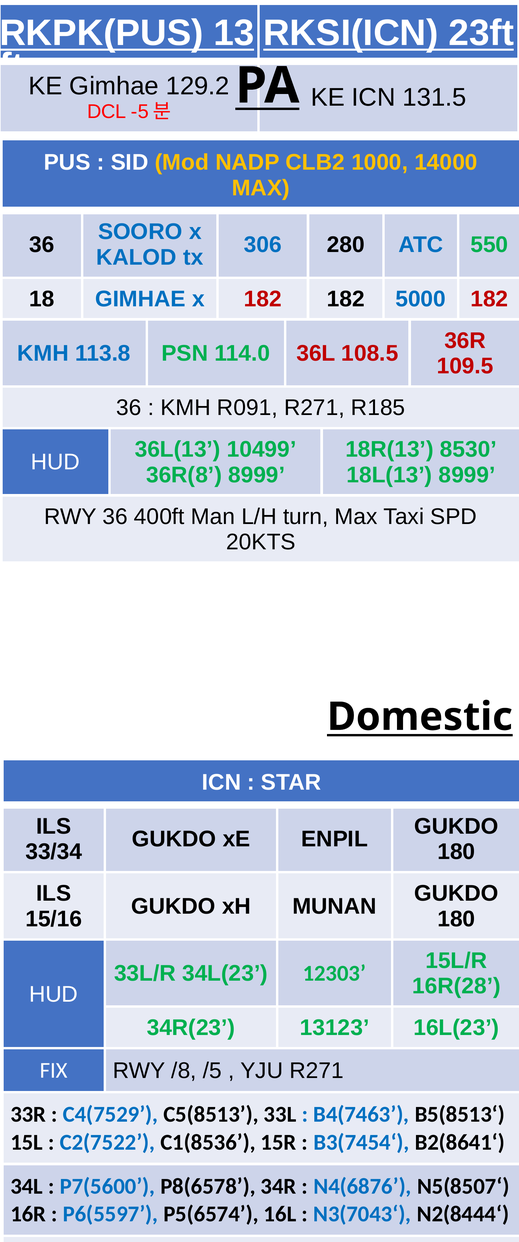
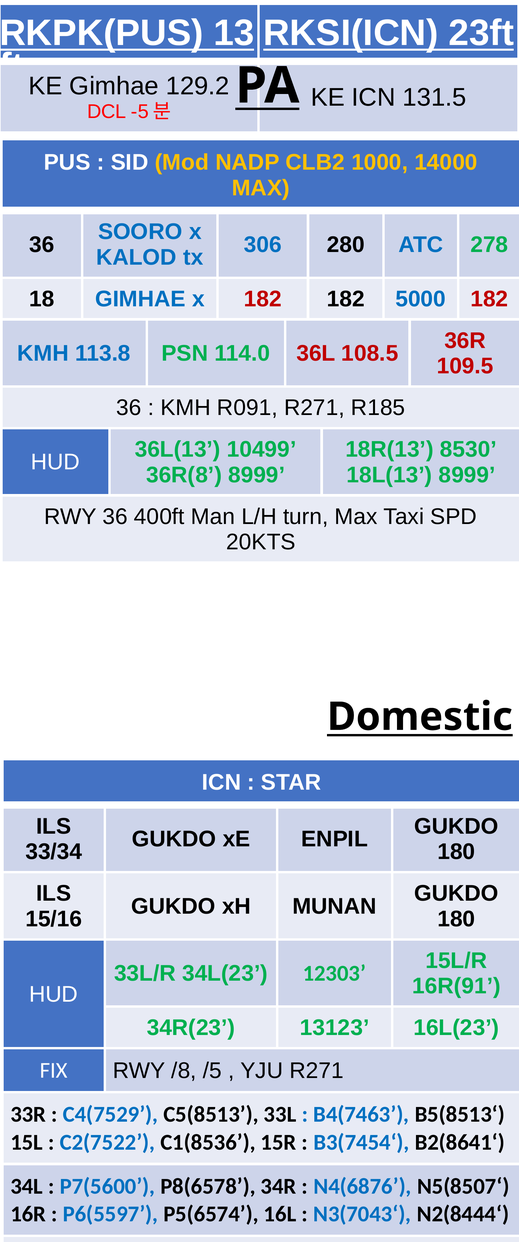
550: 550 -> 278
16R(28: 16R(28 -> 16R(91
